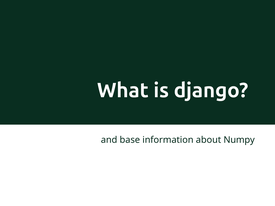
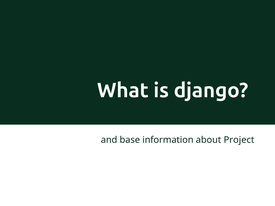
Numpy: Numpy -> Project
